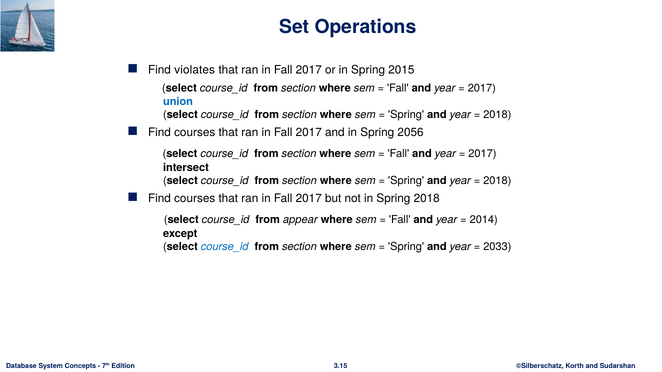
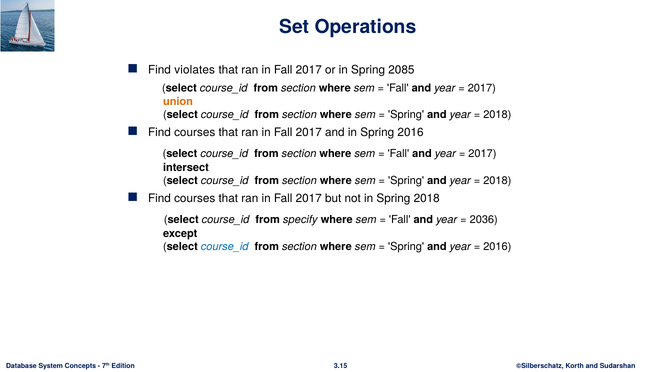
2015: 2015 -> 2085
union colour: blue -> orange
Spring 2056: 2056 -> 2016
appear: appear -> specify
2014: 2014 -> 2036
2033 at (497, 247): 2033 -> 2016
